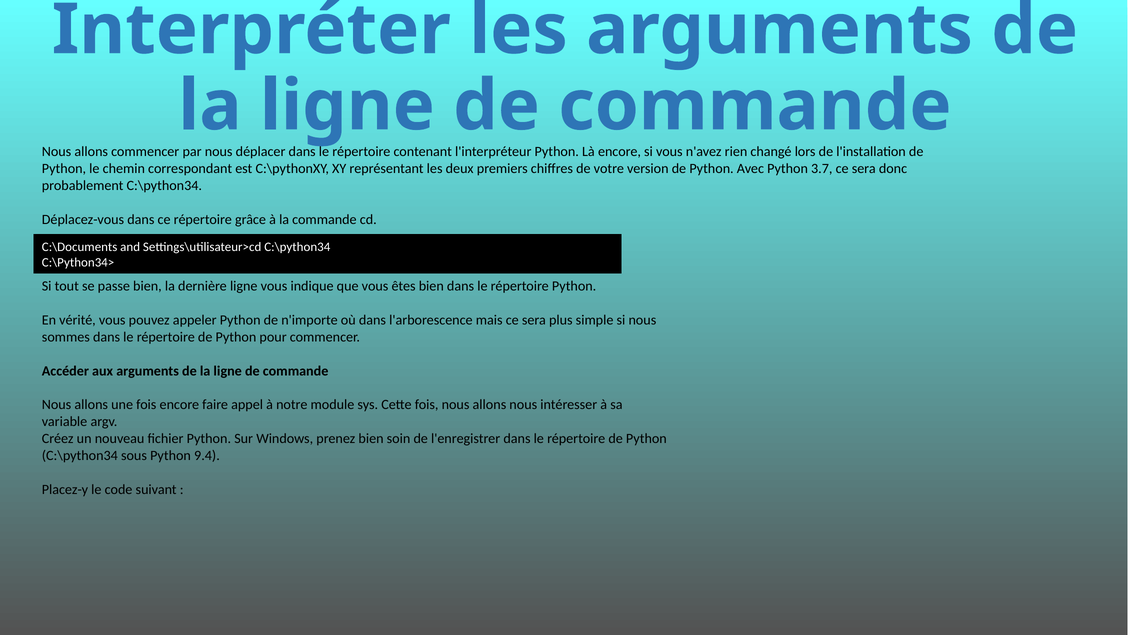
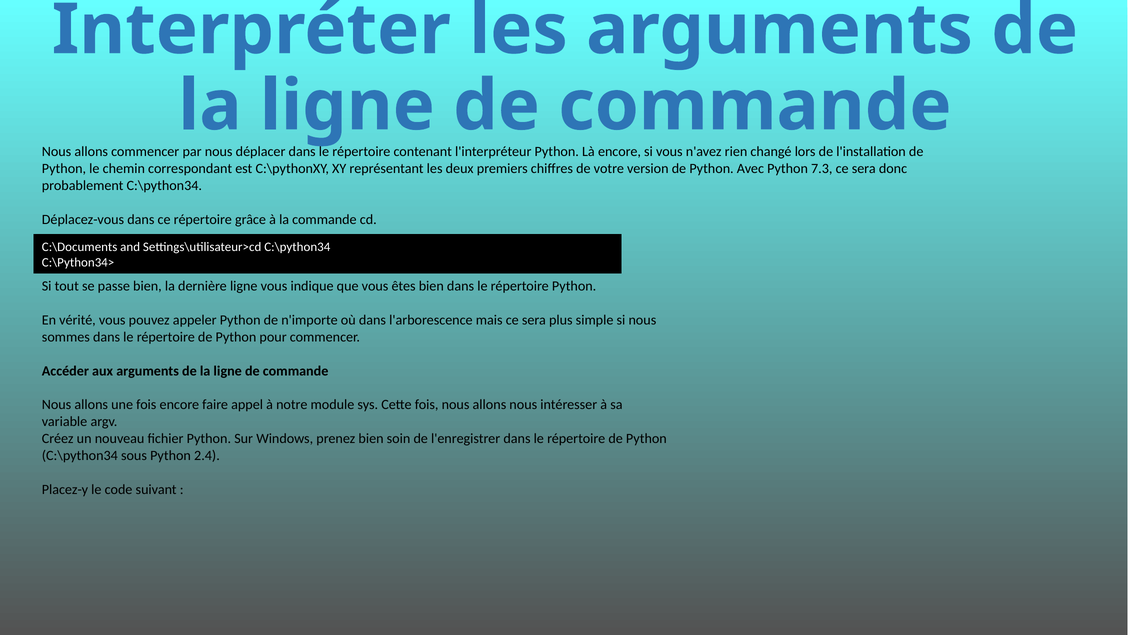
3.7: 3.7 -> 7.3
9.4: 9.4 -> 2.4
